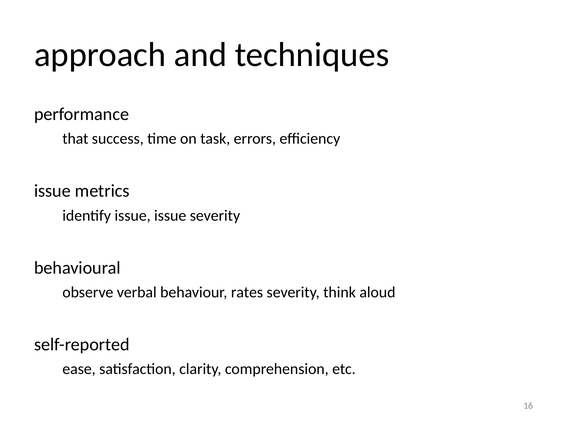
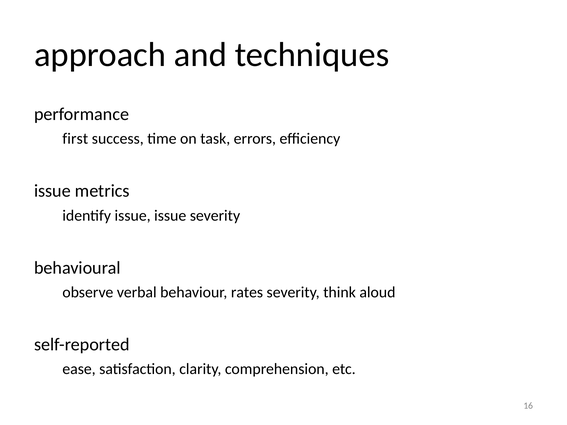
that: that -> first
